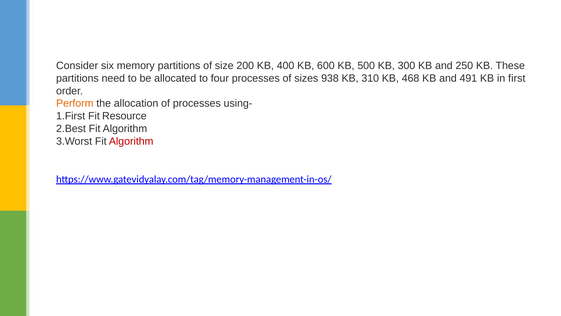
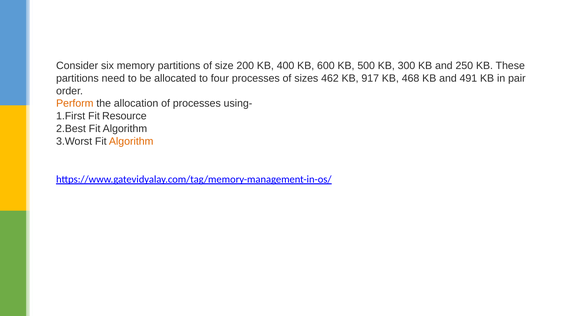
938: 938 -> 462
310: 310 -> 917
first: first -> pair
Algorithm at (131, 141) colour: red -> orange
